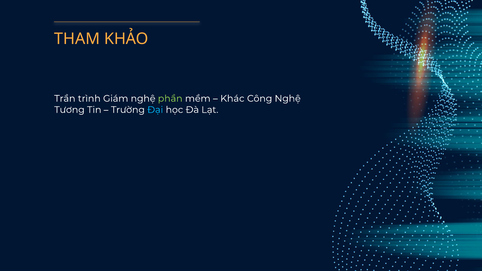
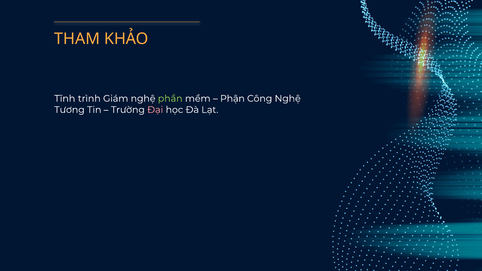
Trần: Trần -> Tĩnh
Khác: Khác -> Phận
Đại colour: light blue -> pink
